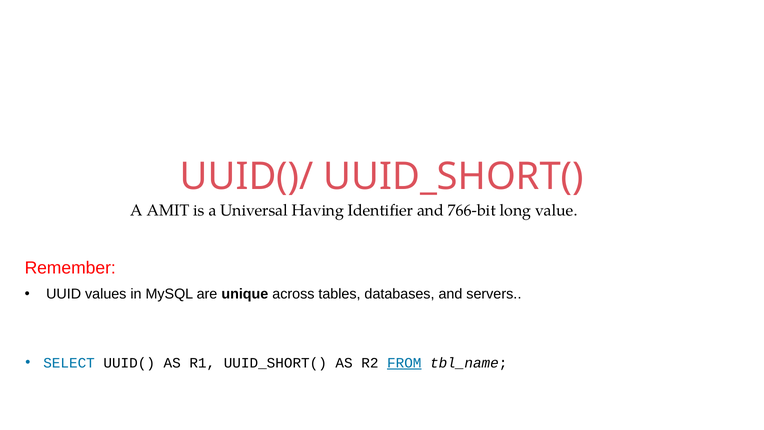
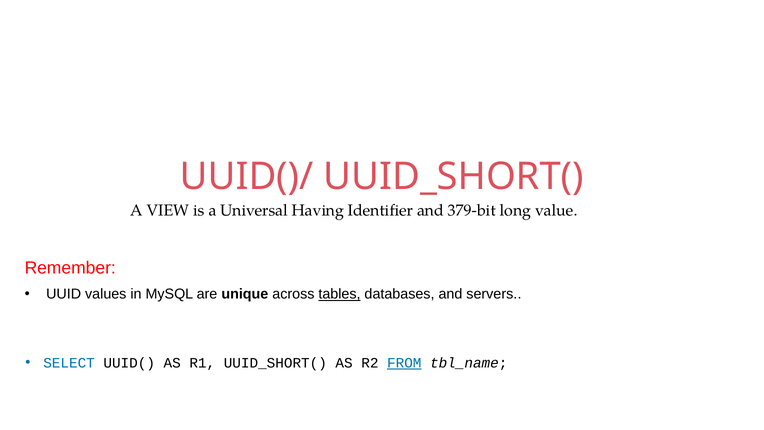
AMIT: AMIT -> VIEW
766-bit: 766-bit -> 379-bit
tables underline: none -> present
